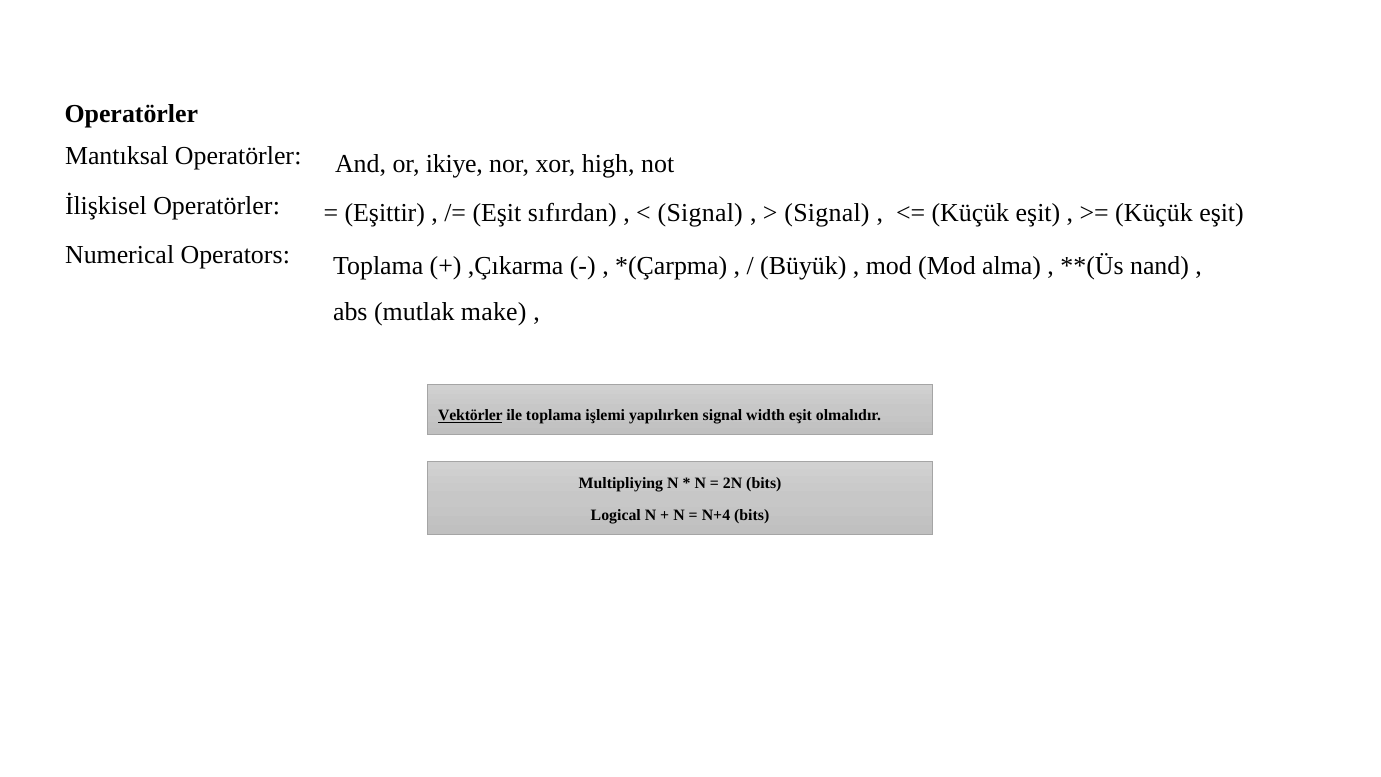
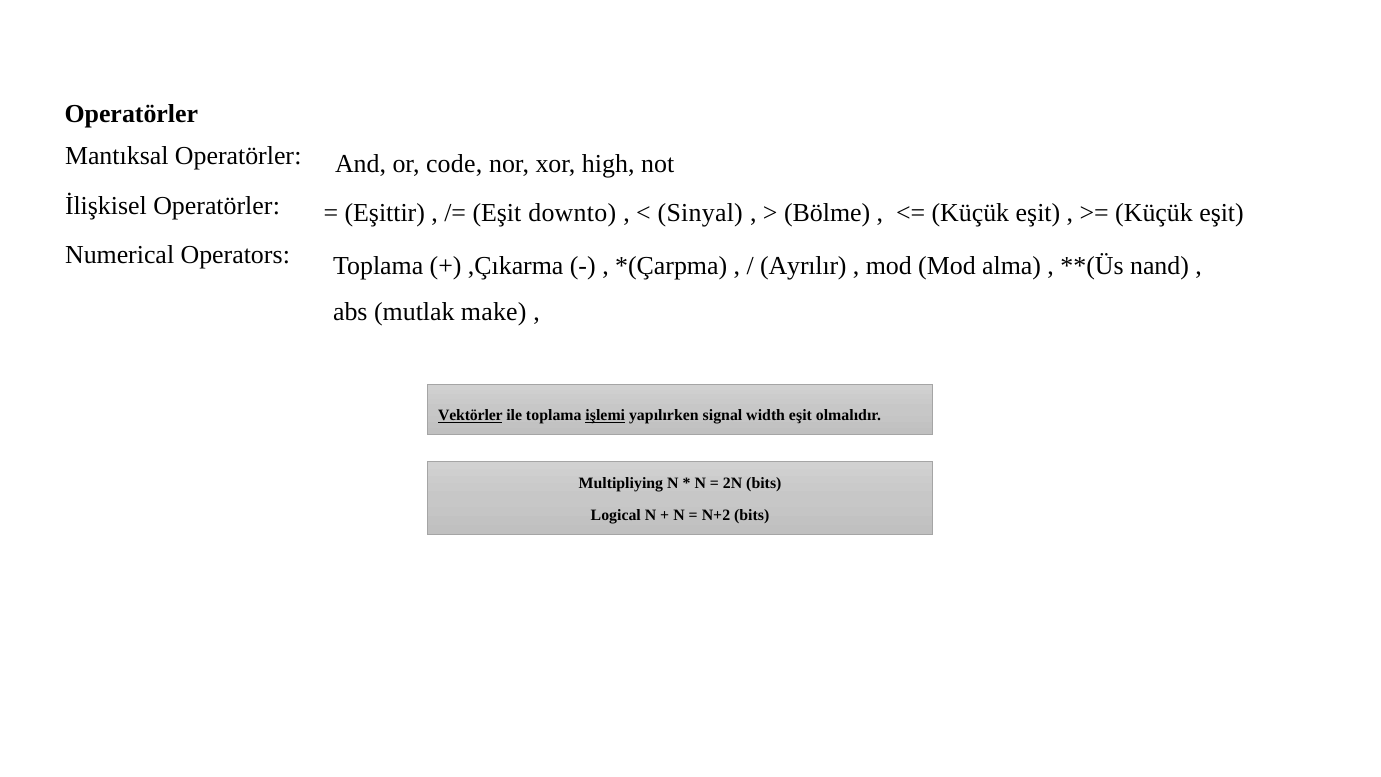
ikiye: ikiye -> code
sıfırdan: sıfırdan -> downto
Signal at (700, 213): Signal -> Sinyal
Signal at (827, 213): Signal -> Bölme
Büyük: Büyük -> Ayrılır
işlemi underline: none -> present
N+4: N+4 -> N+2
